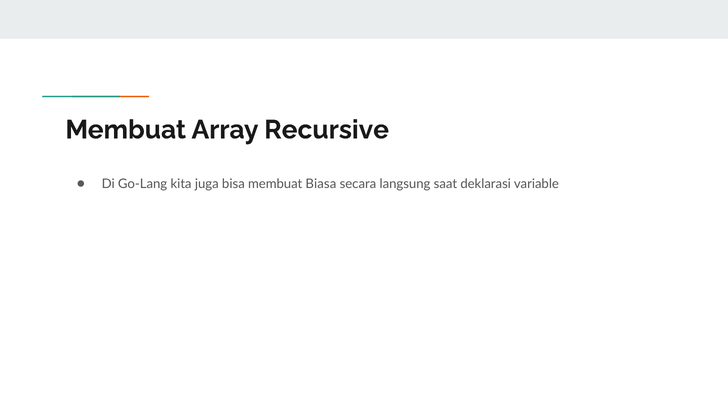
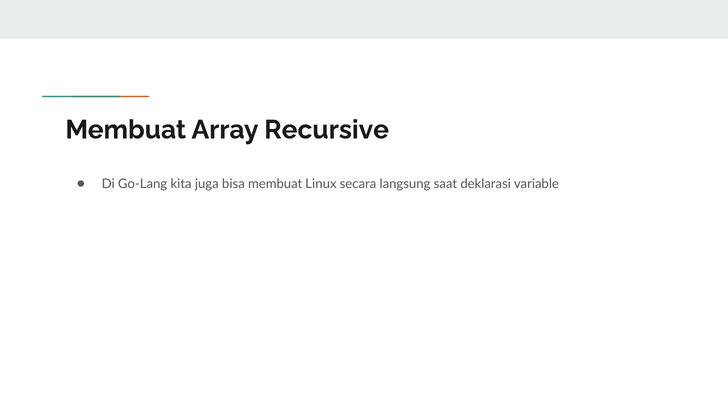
Biasa: Biasa -> Linux
